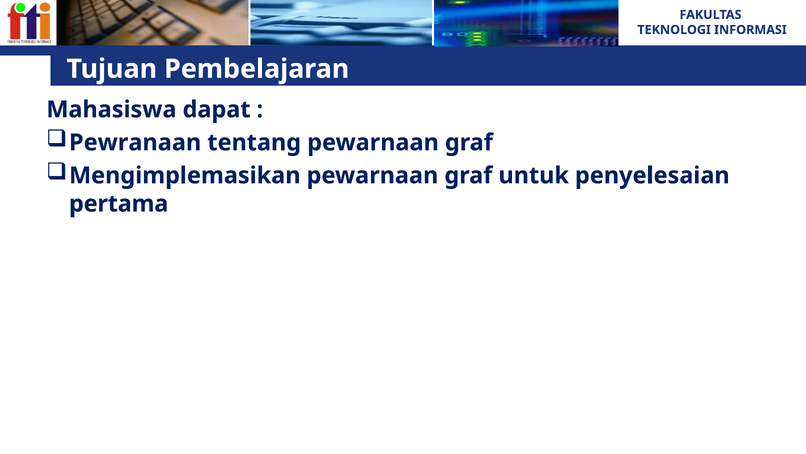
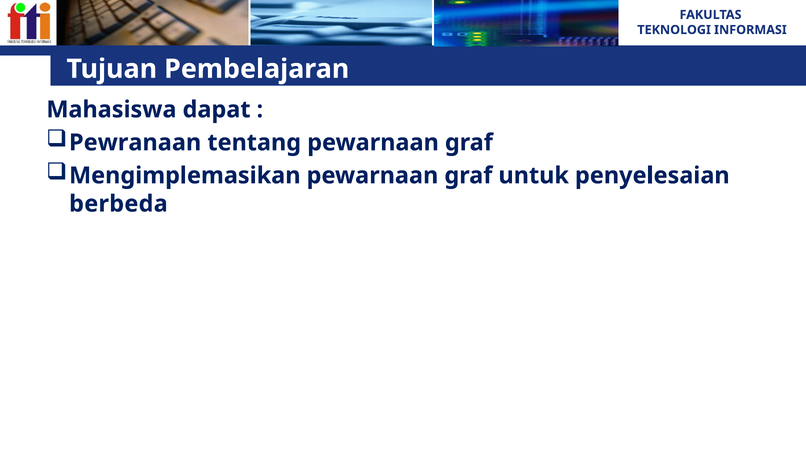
pertama: pertama -> berbeda
